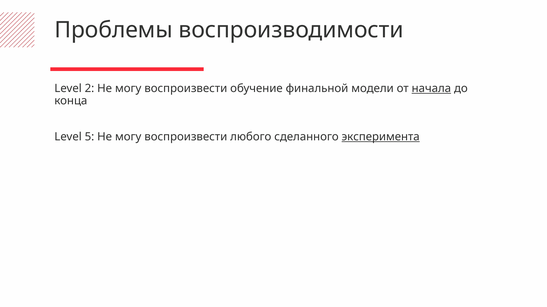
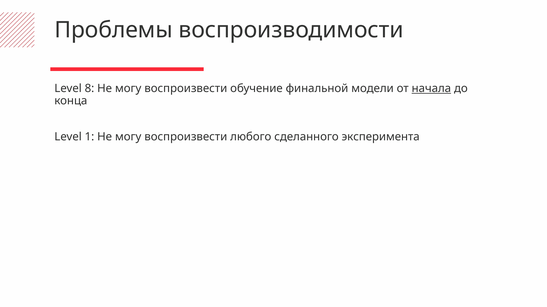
2: 2 -> 8
5: 5 -> 1
эксперимента underline: present -> none
